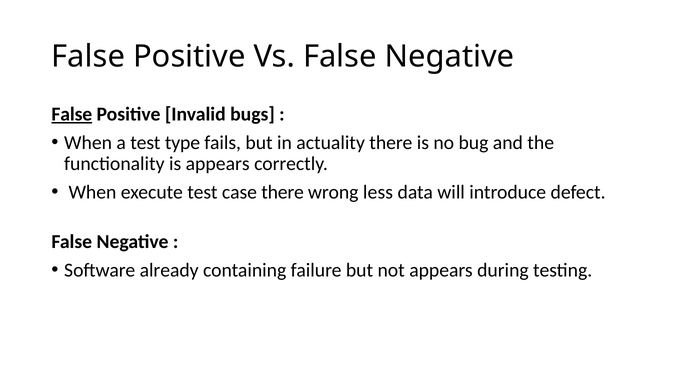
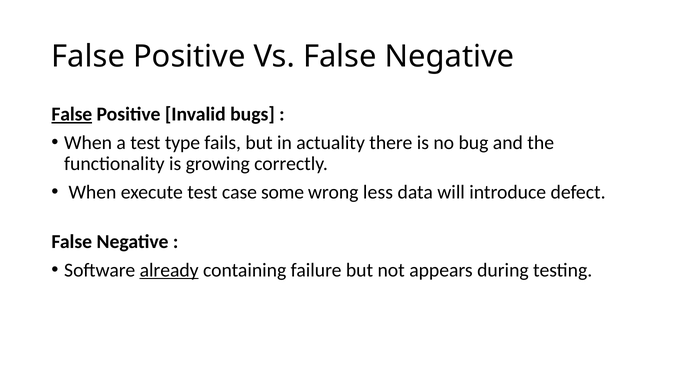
is appears: appears -> growing
case there: there -> some
already underline: none -> present
